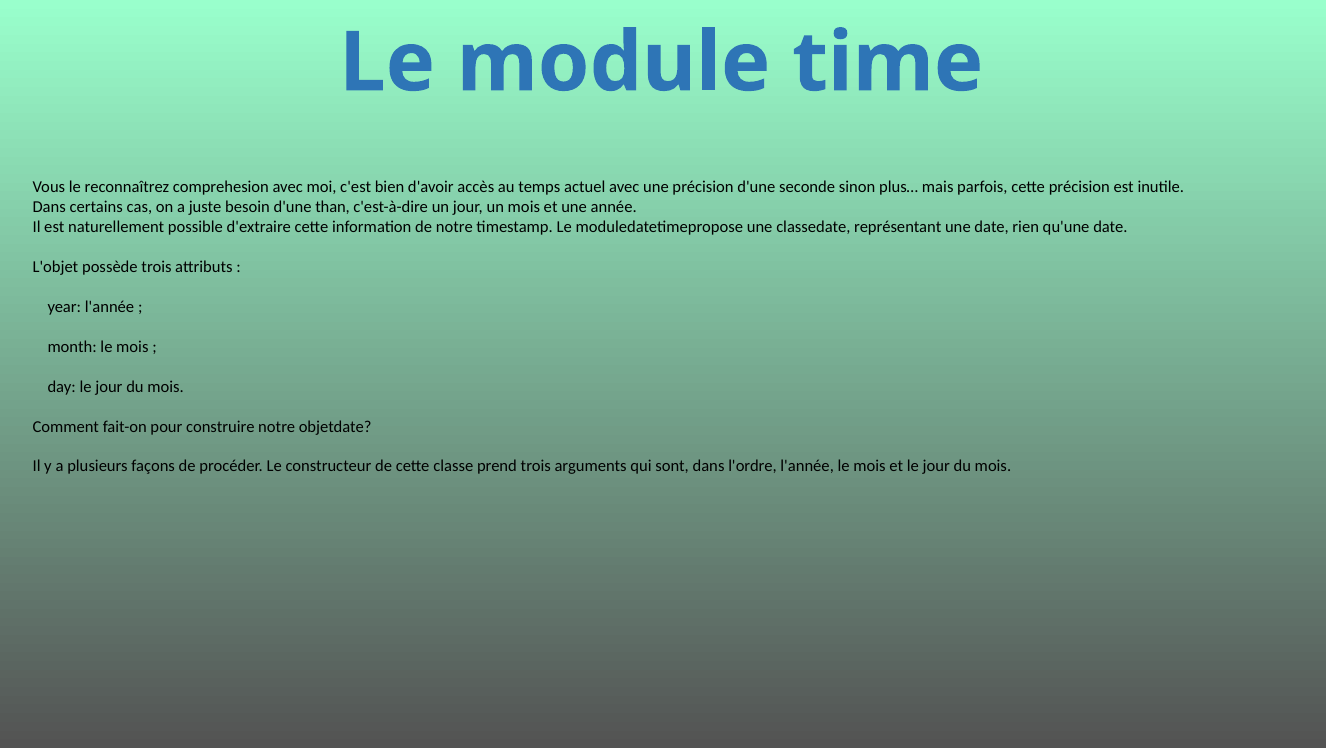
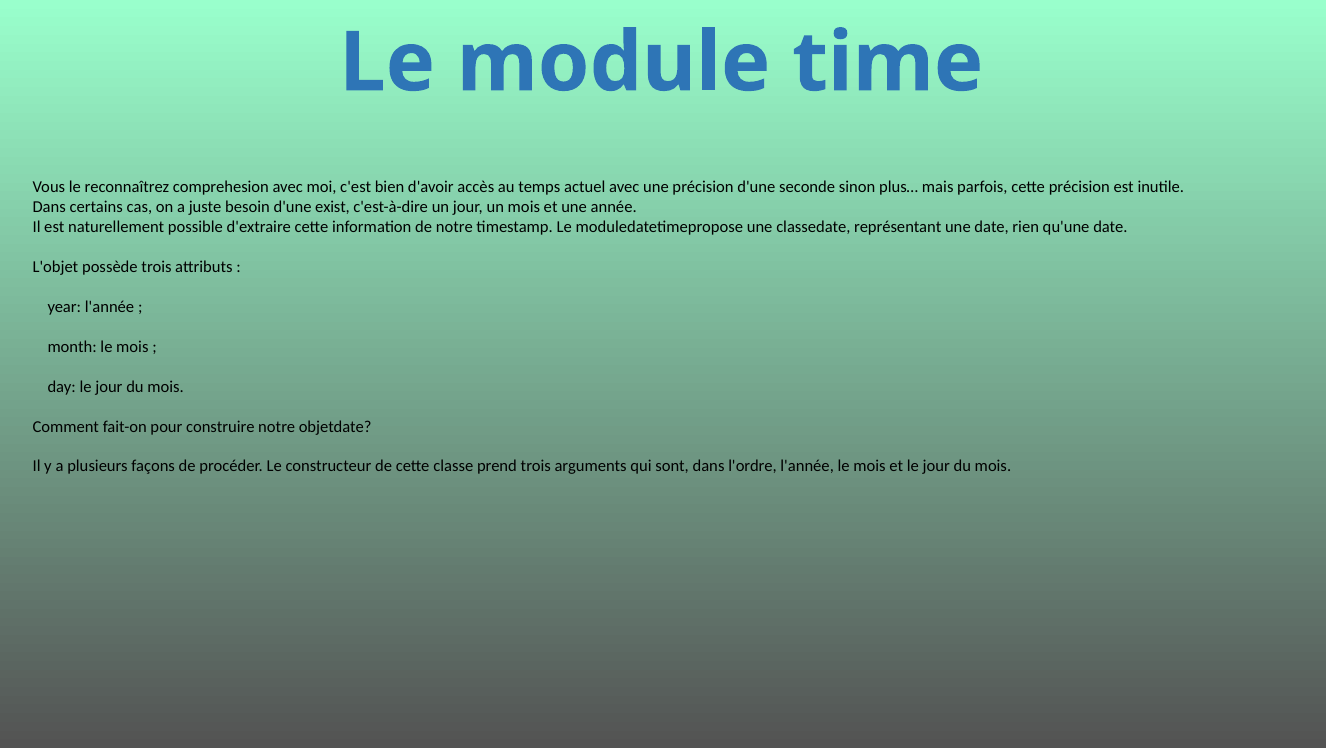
than: than -> exist
